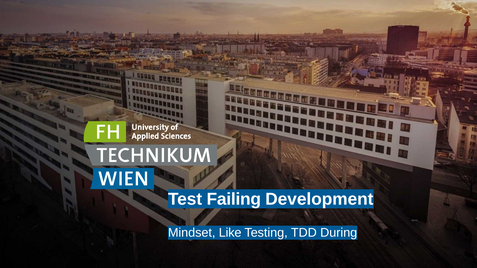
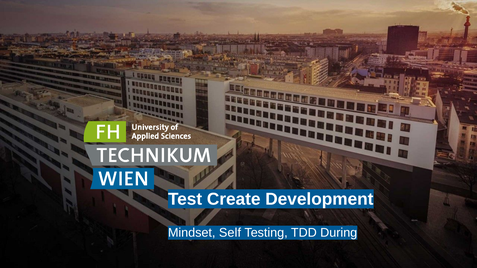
Failing: Failing -> Create
Like: Like -> Self
